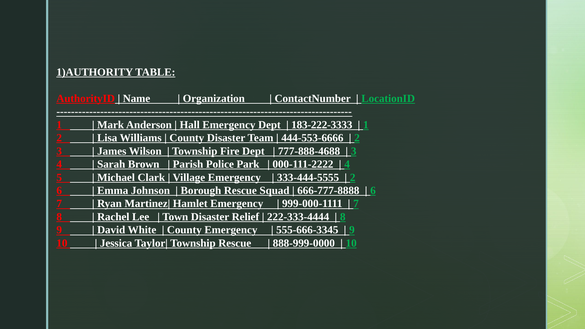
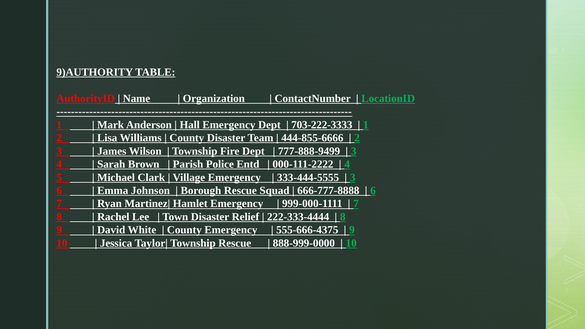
1)AUTHORITY: 1)AUTHORITY -> 9)AUTHORITY
183-222-3333: 183-222-3333 -> 703-222-3333
444-553-6666: 444-553-6666 -> 444-855-6666
777-888-4688: 777-888-4688 -> 777-888-9499
Park: Park -> Entd
2 at (353, 177): 2 -> 3
555-666-3345: 555-666-3345 -> 555-666-4375
